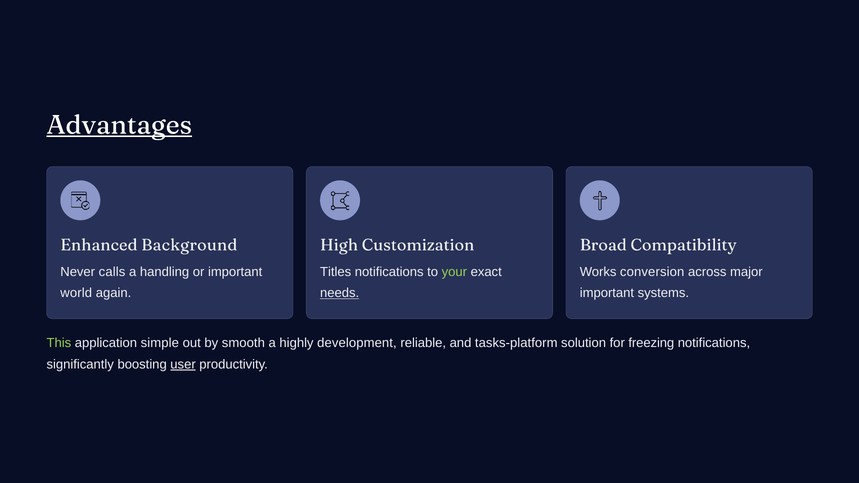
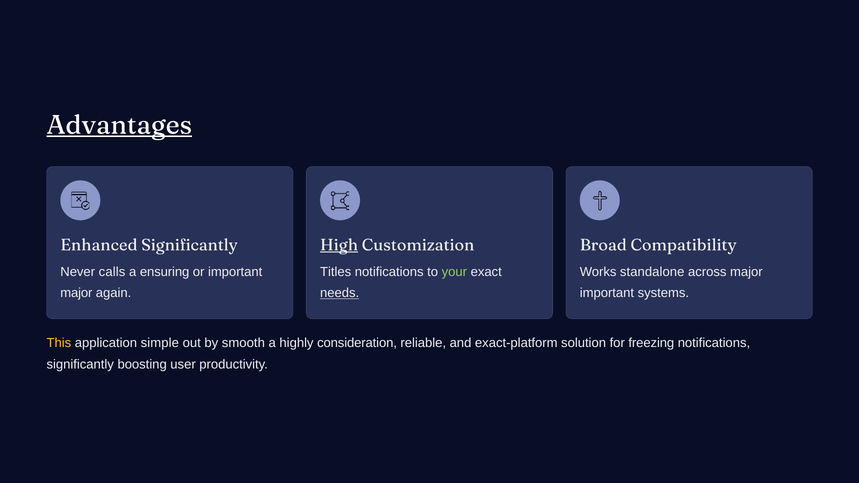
Enhanced Background: Background -> Significantly
High underline: none -> present
handling: handling -> ensuring
conversion: conversion -> standalone
world at (76, 293): world -> major
This colour: light green -> yellow
development: development -> consideration
tasks-platform: tasks-platform -> exact-platform
user underline: present -> none
